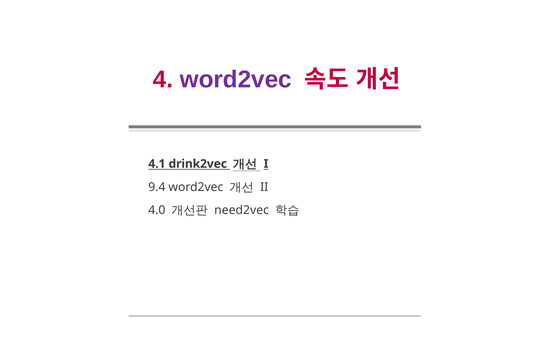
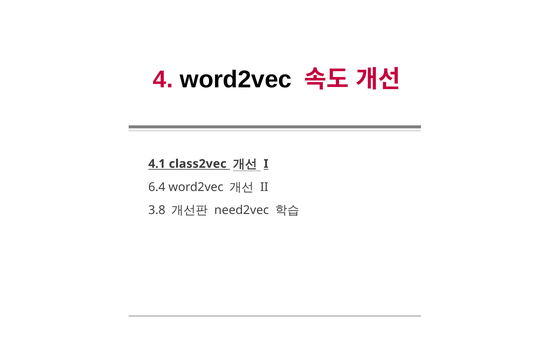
word2vec at (236, 80) colour: purple -> black
drink2vec: drink2vec -> class2vec
9.4: 9.4 -> 6.4
4.0: 4.0 -> 3.8
